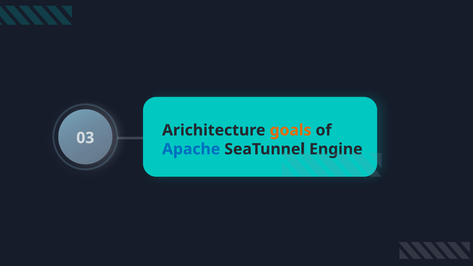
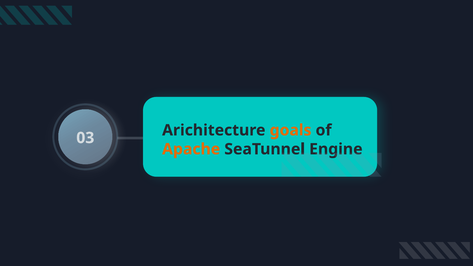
Apache colour: blue -> orange
